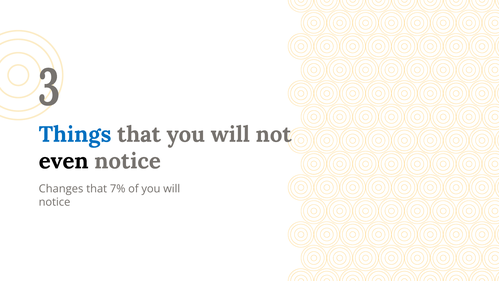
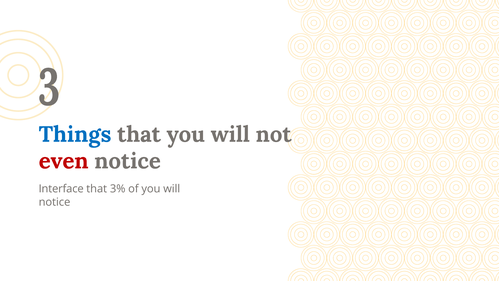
even colour: black -> red
Changes: Changes -> Interface
7%: 7% -> 3%
